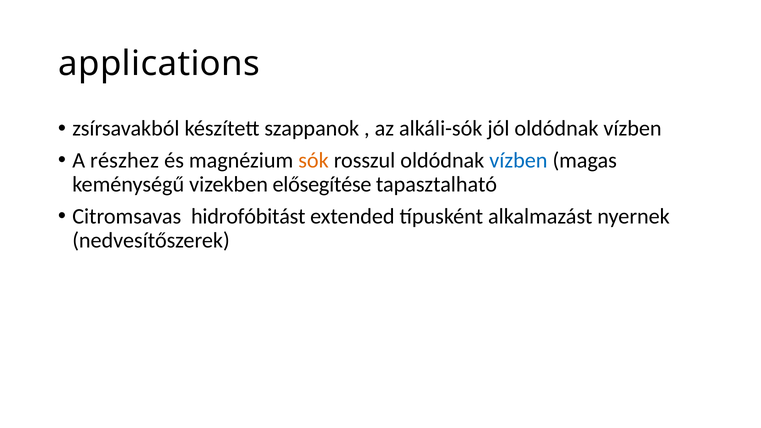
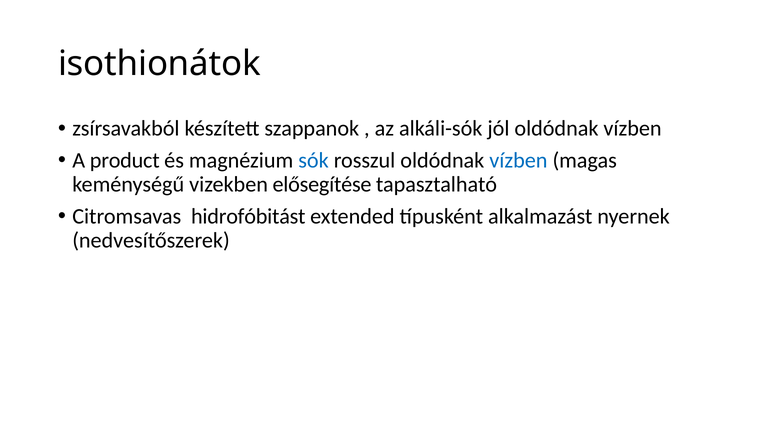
applications: applications -> isothionátok
részhez: részhez -> product
sók colour: orange -> blue
